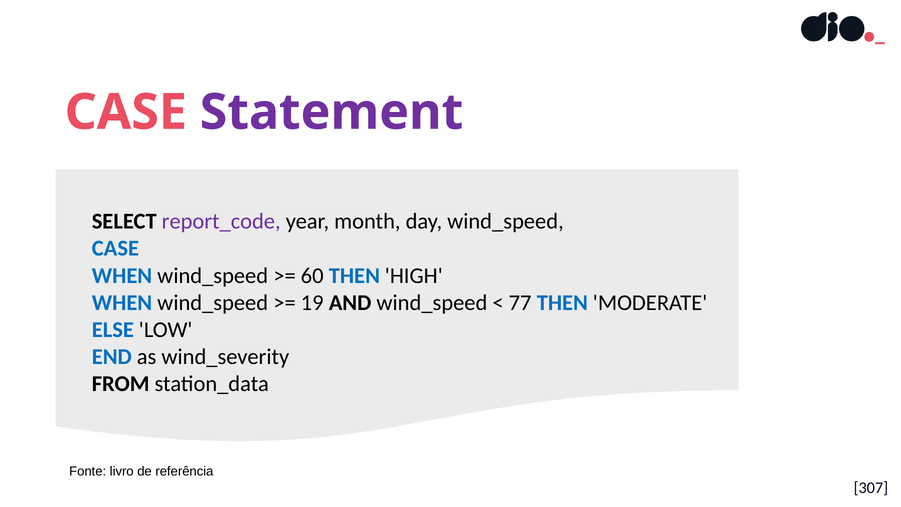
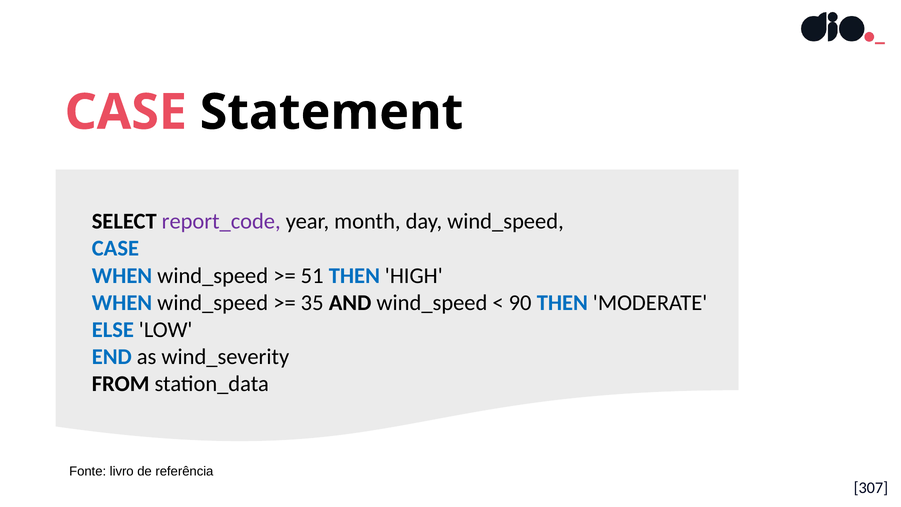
Statement colour: purple -> black
60: 60 -> 51
19: 19 -> 35
77: 77 -> 90
